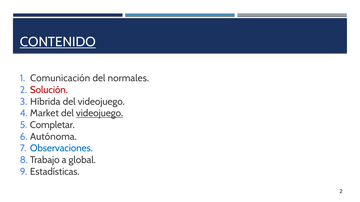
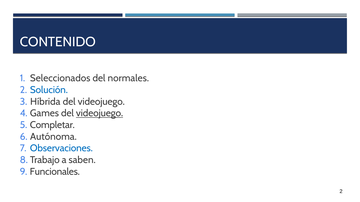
CONTENIDO underline: present -> none
Comunicación: Comunicación -> Seleccionados
Solución colour: red -> blue
Market: Market -> Games
global: global -> saben
Estadísticas: Estadísticas -> Funcionales
